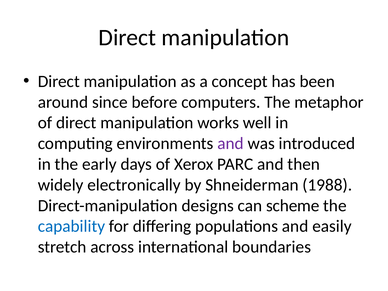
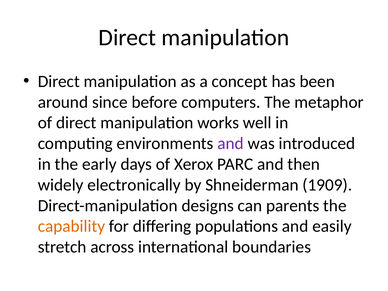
1988: 1988 -> 1909
scheme: scheme -> parents
capability colour: blue -> orange
